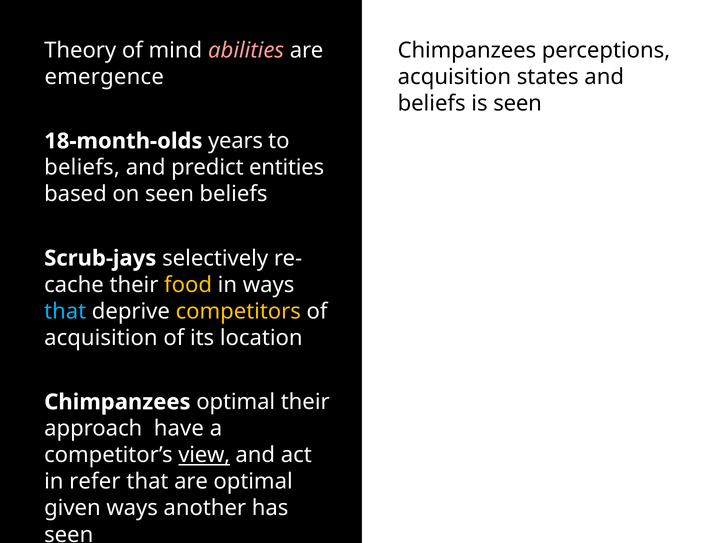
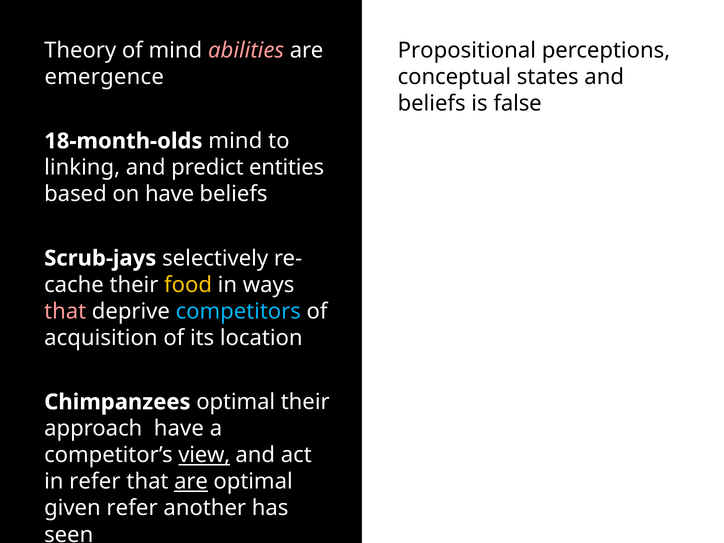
Chimpanzees at (467, 50): Chimpanzees -> Propositional
acquisition at (454, 77): acquisition -> conceptual
is seen: seen -> false
18-month-olds years: years -> mind
beliefs at (82, 168): beliefs -> linking
on seen: seen -> have
that at (65, 311) colour: light blue -> pink
competitors colour: yellow -> light blue
are at (191, 482) underline: none -> present
given ways: ways -> refer
